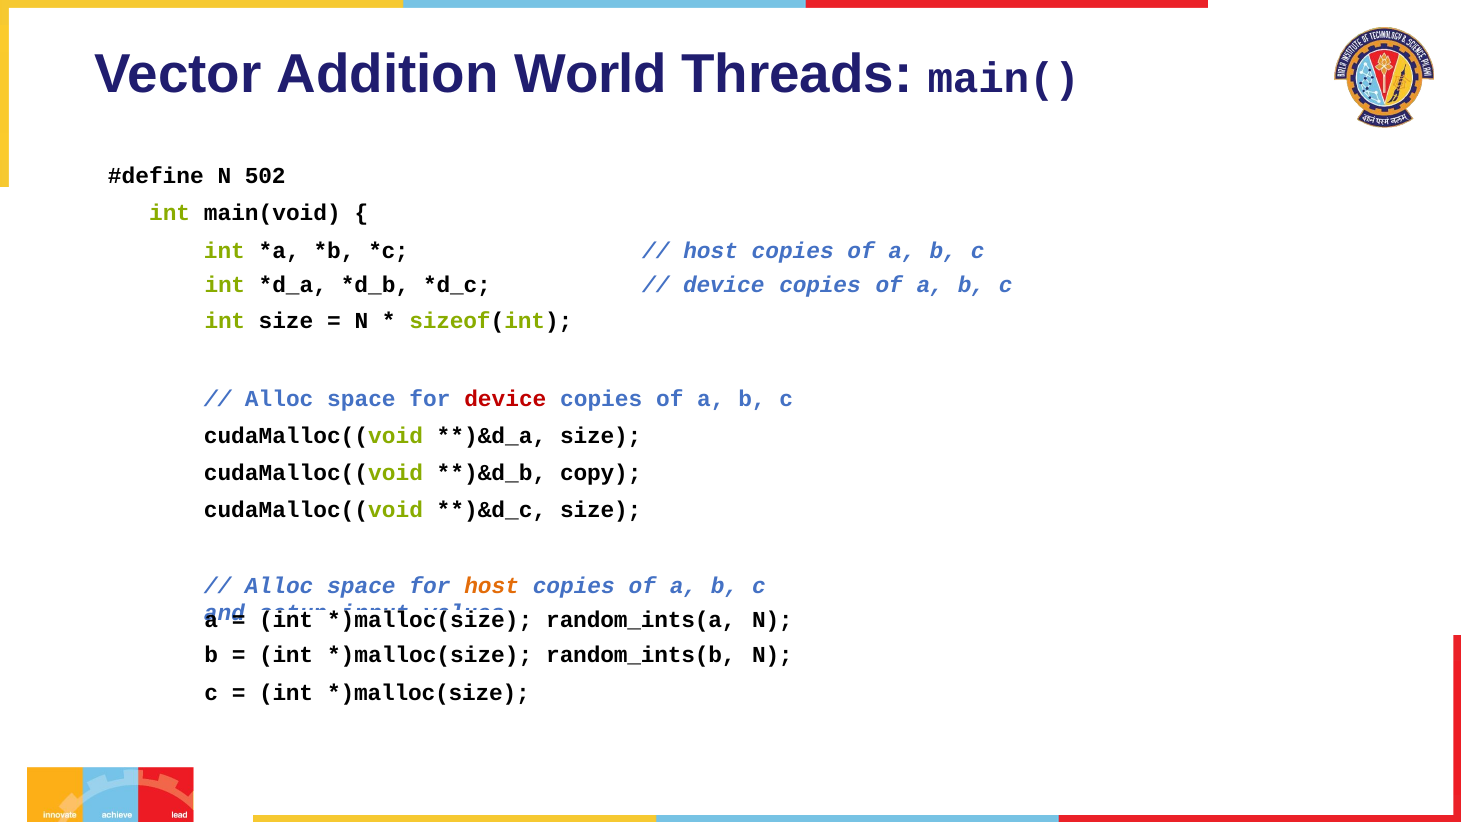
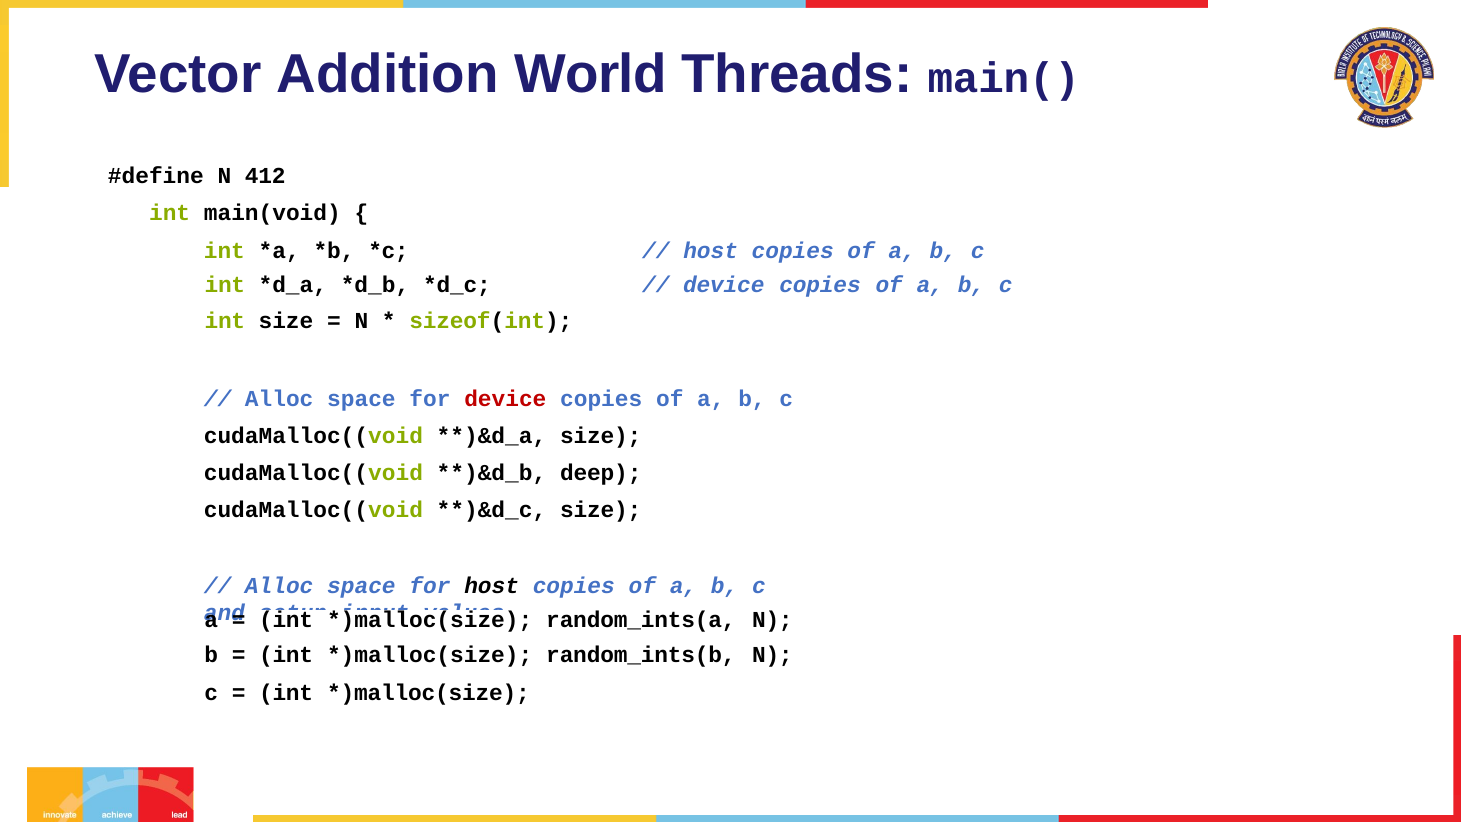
502: 502 -> 412
copy: copy -> deep
host at (492, 586) colour: orange -> black
